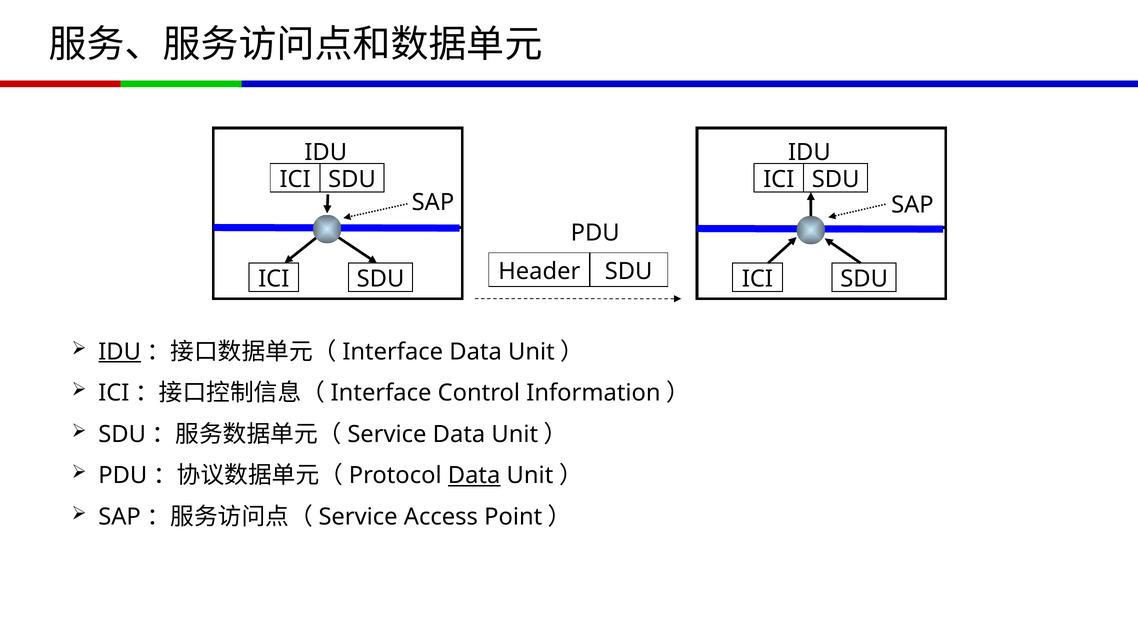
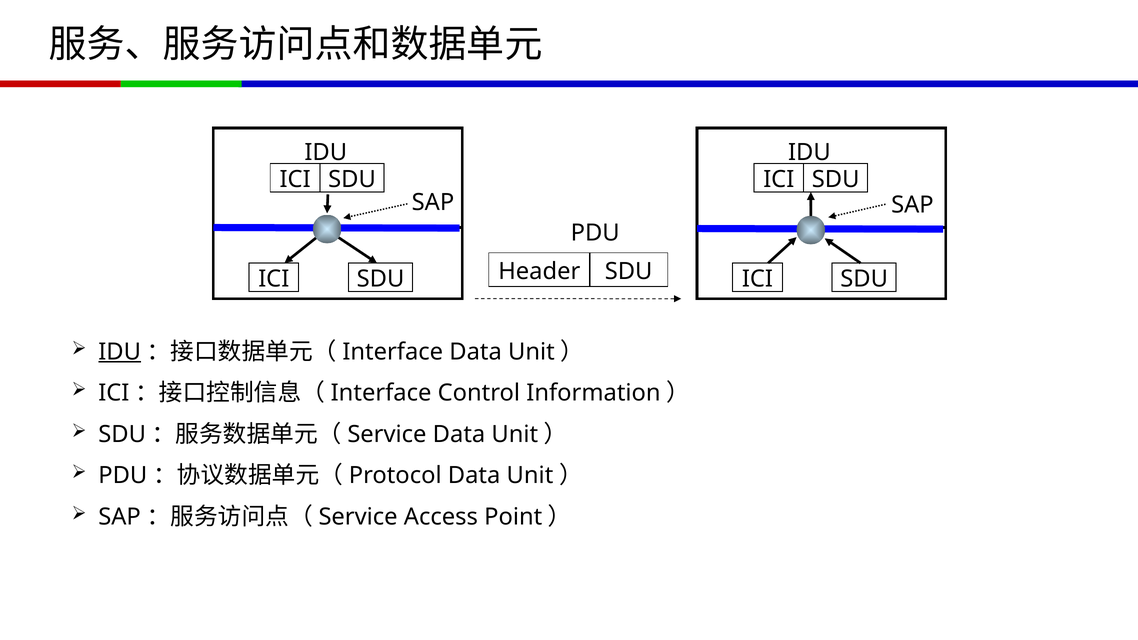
Data at (474, 476) underline: present -> none
